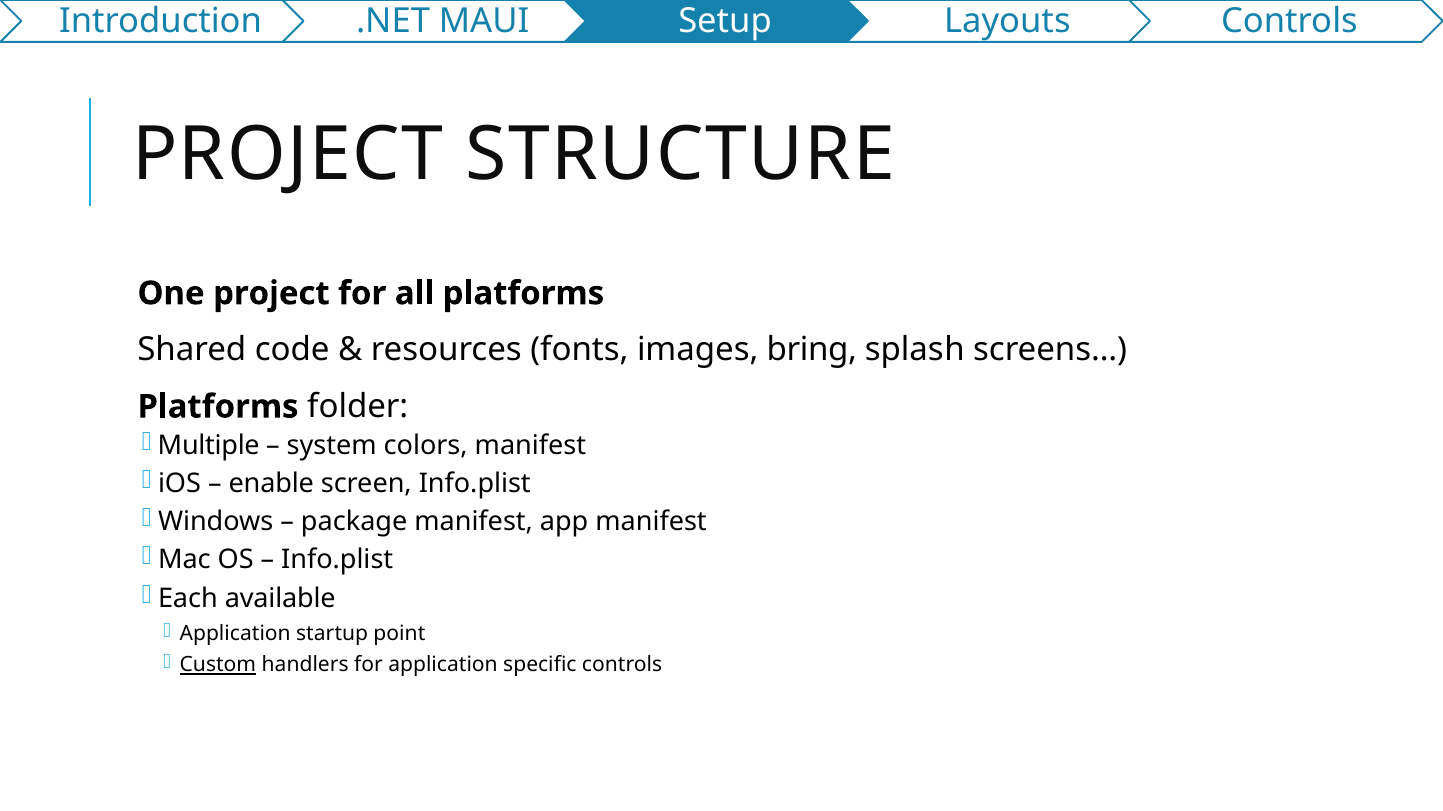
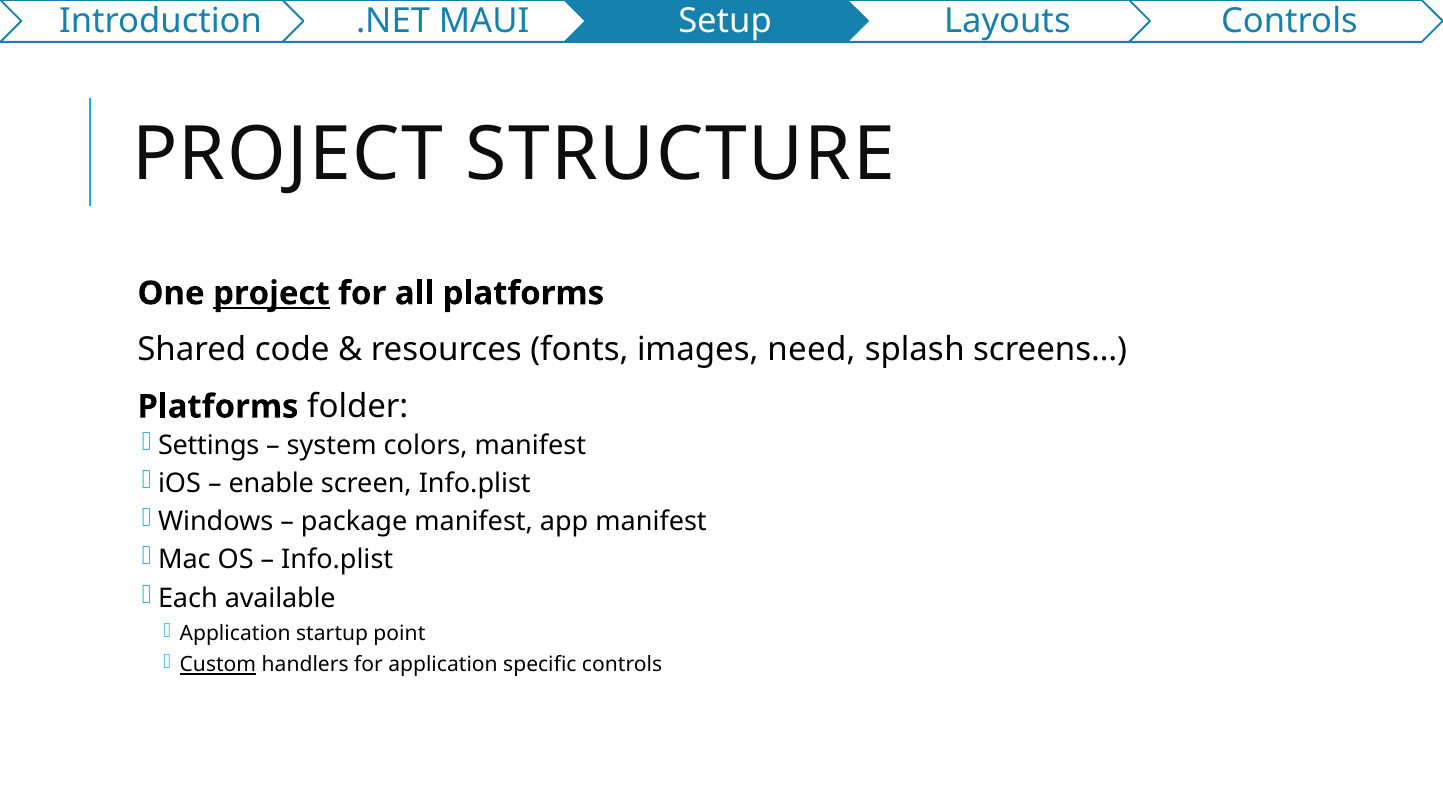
project at (271, 294) underline: none -> present
bring: bring -> need
Multiple: Multiple -> Settings
